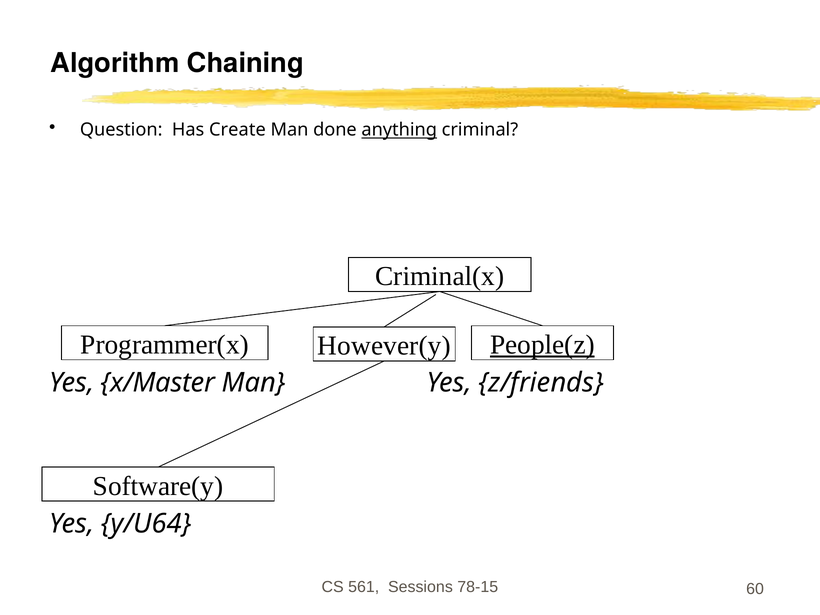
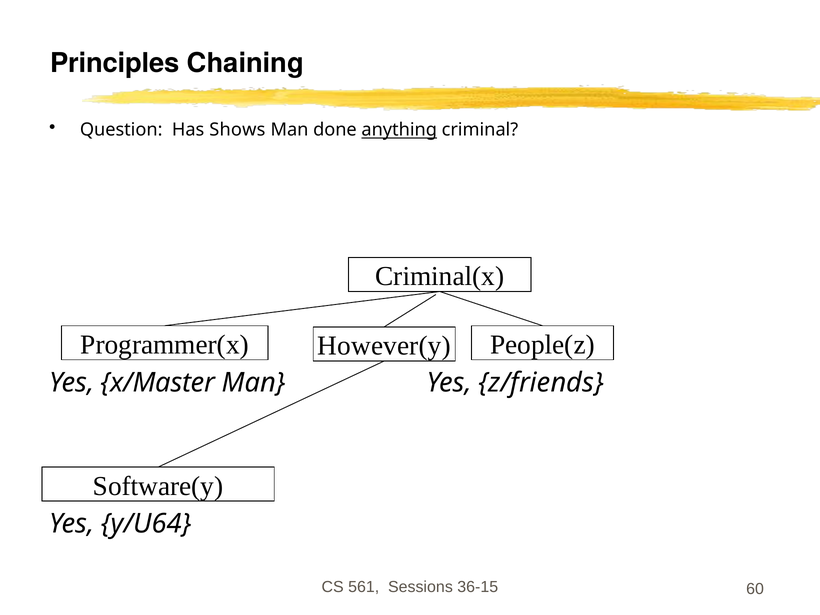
Algorithm: Algorithm -> Principles
Create: Create -> Shows
People(z underline: present -> none
78-15: 78-15 -> 36-15
